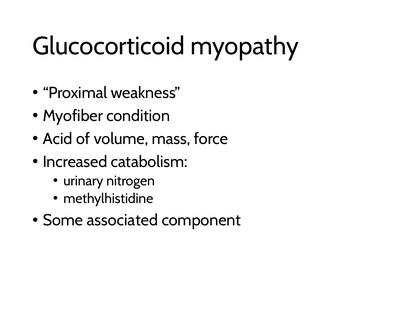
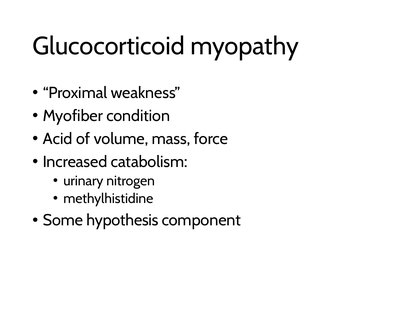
associated: associated -> hypothesis
